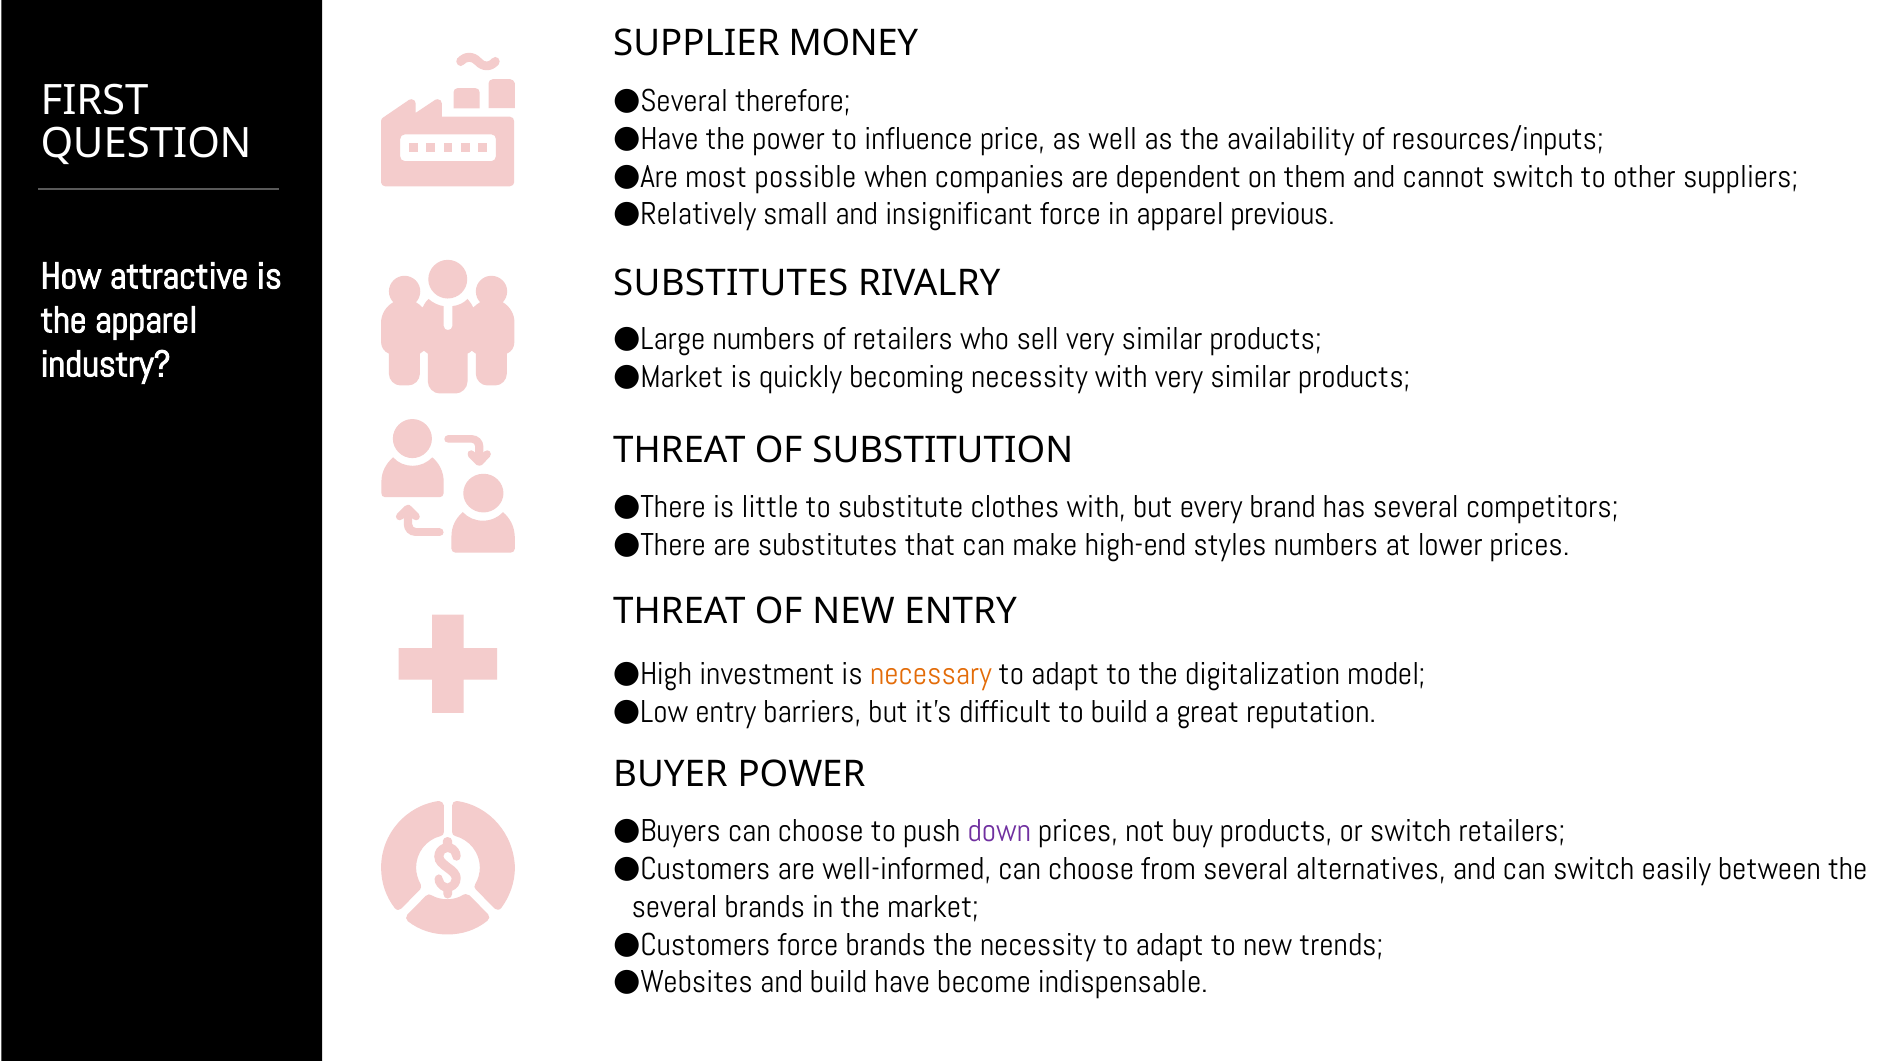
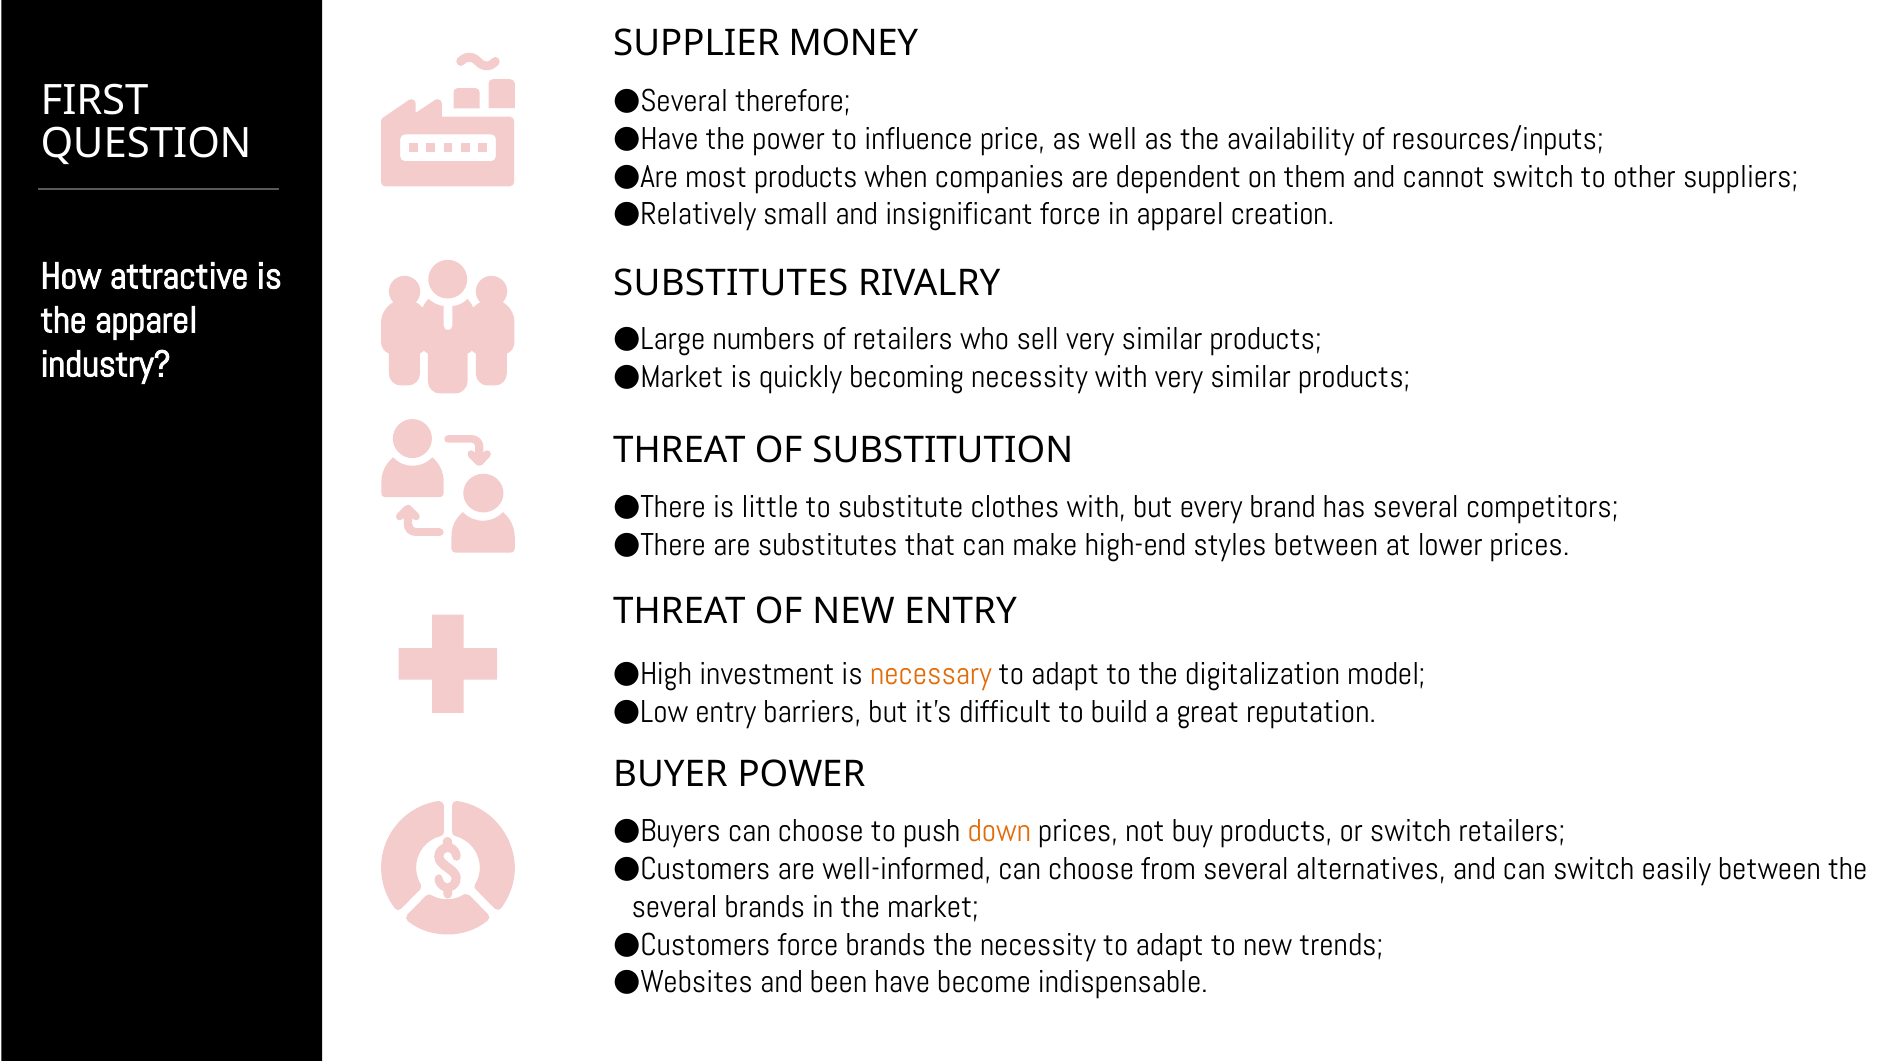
most possible: possible -> products
previous: previous -> creation
styles numbers: numbers -> between
down colour: purple -> orange
and build: build -> been
